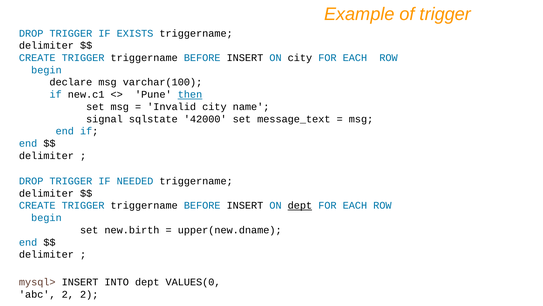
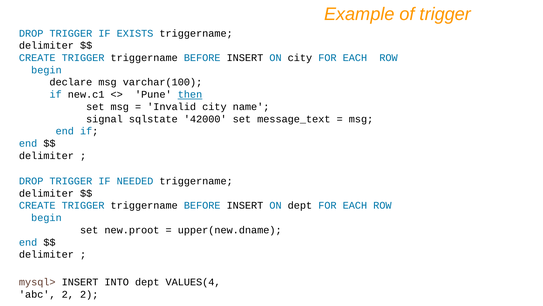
dept at (300, 205) underline: present -> none
new.birth: new.birth -> new.proot
VALUES(0: VALUES(0 -> VALUES(4
